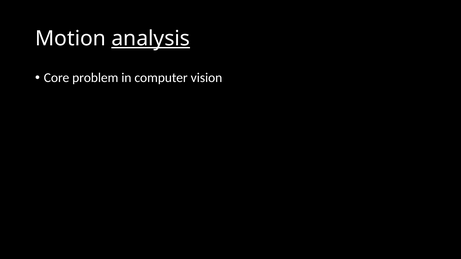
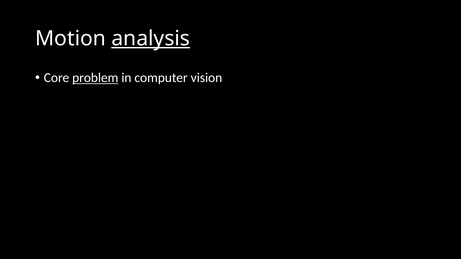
problem underline: none -> present
